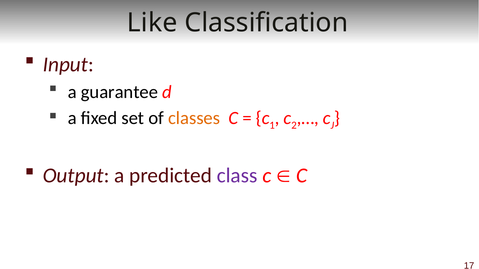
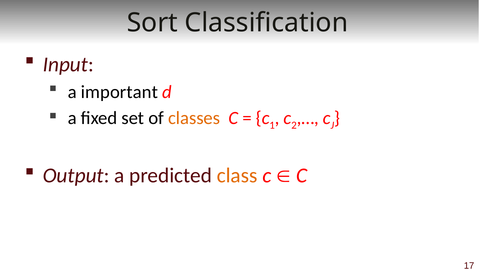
Like: Like -> Sort
guarantee: guarantee -> important
class colour: purple -> orange
